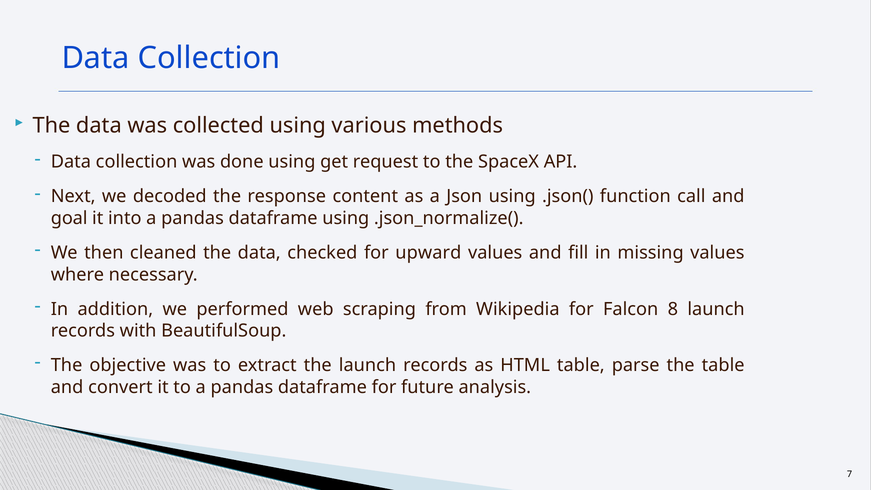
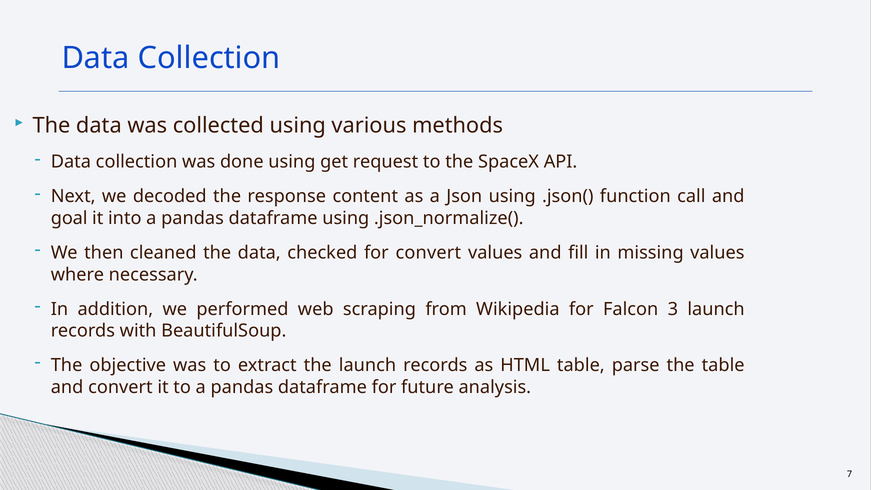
for upward: upward -> convert
8: 8 -> 3
